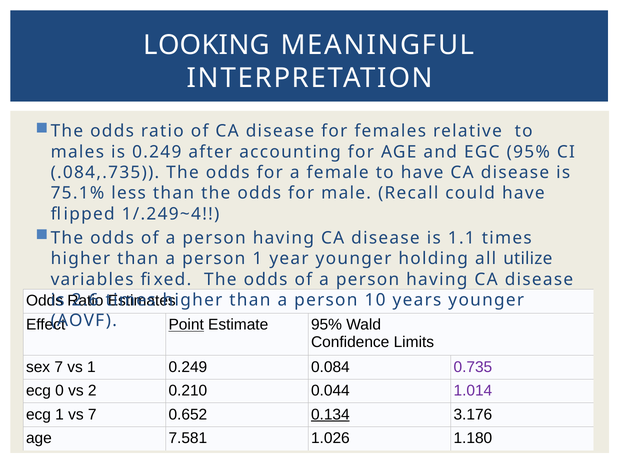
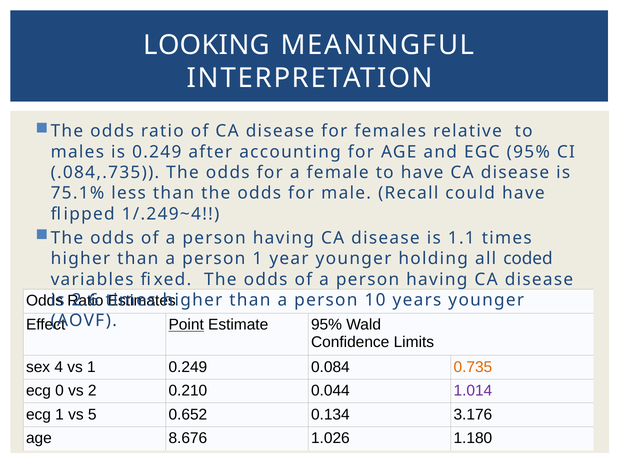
utilize: utilize -> coded
sex 7: 7 -> 4
0.735 colour: purple -> orange
vs 7: 7 -> 5
0.134 underline: present -> none
7.581: 7.581 -> 8.676
